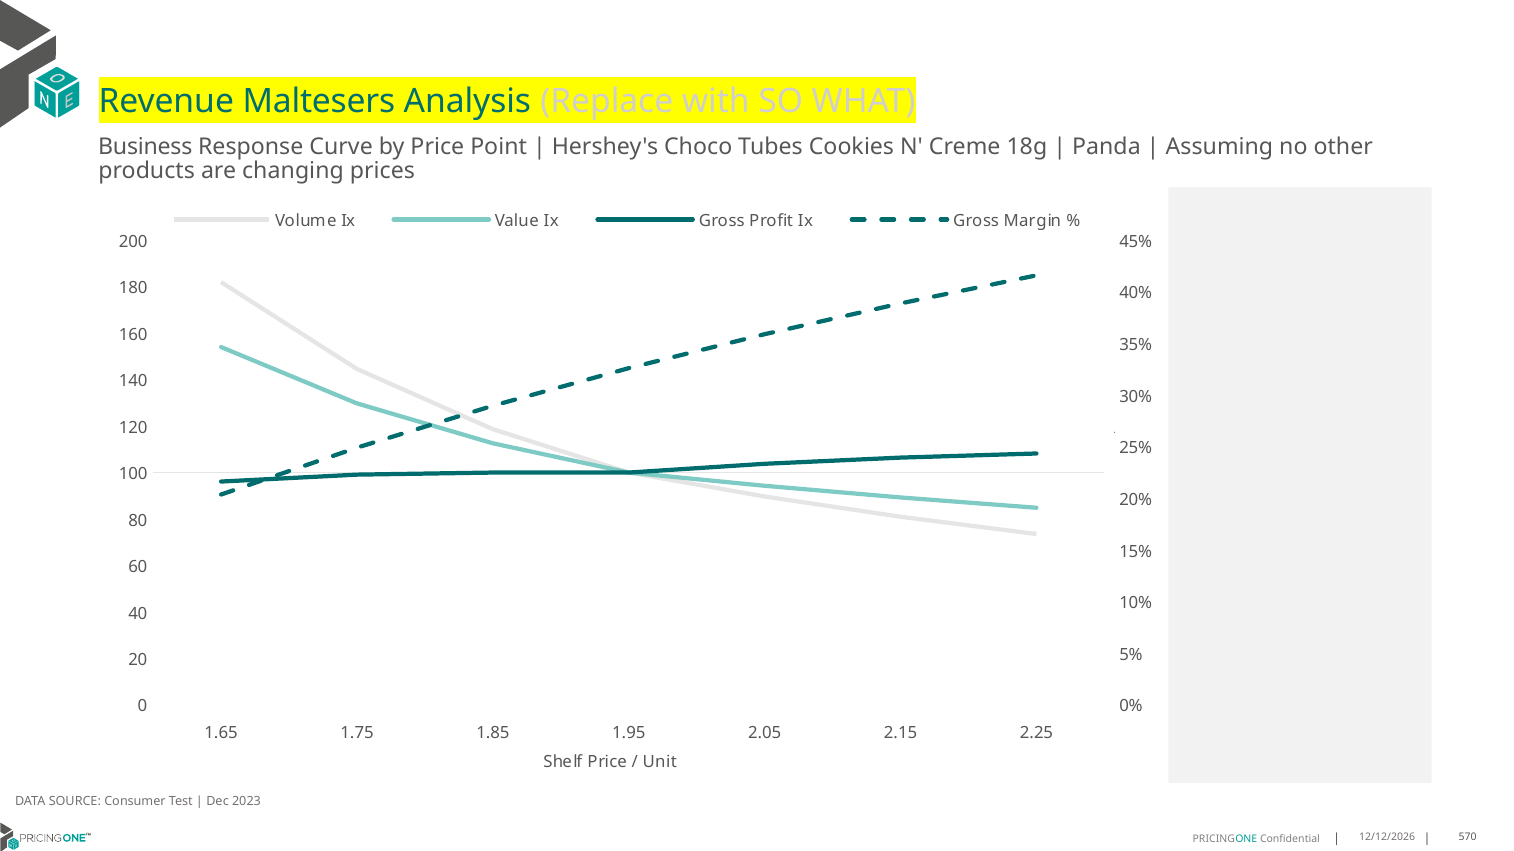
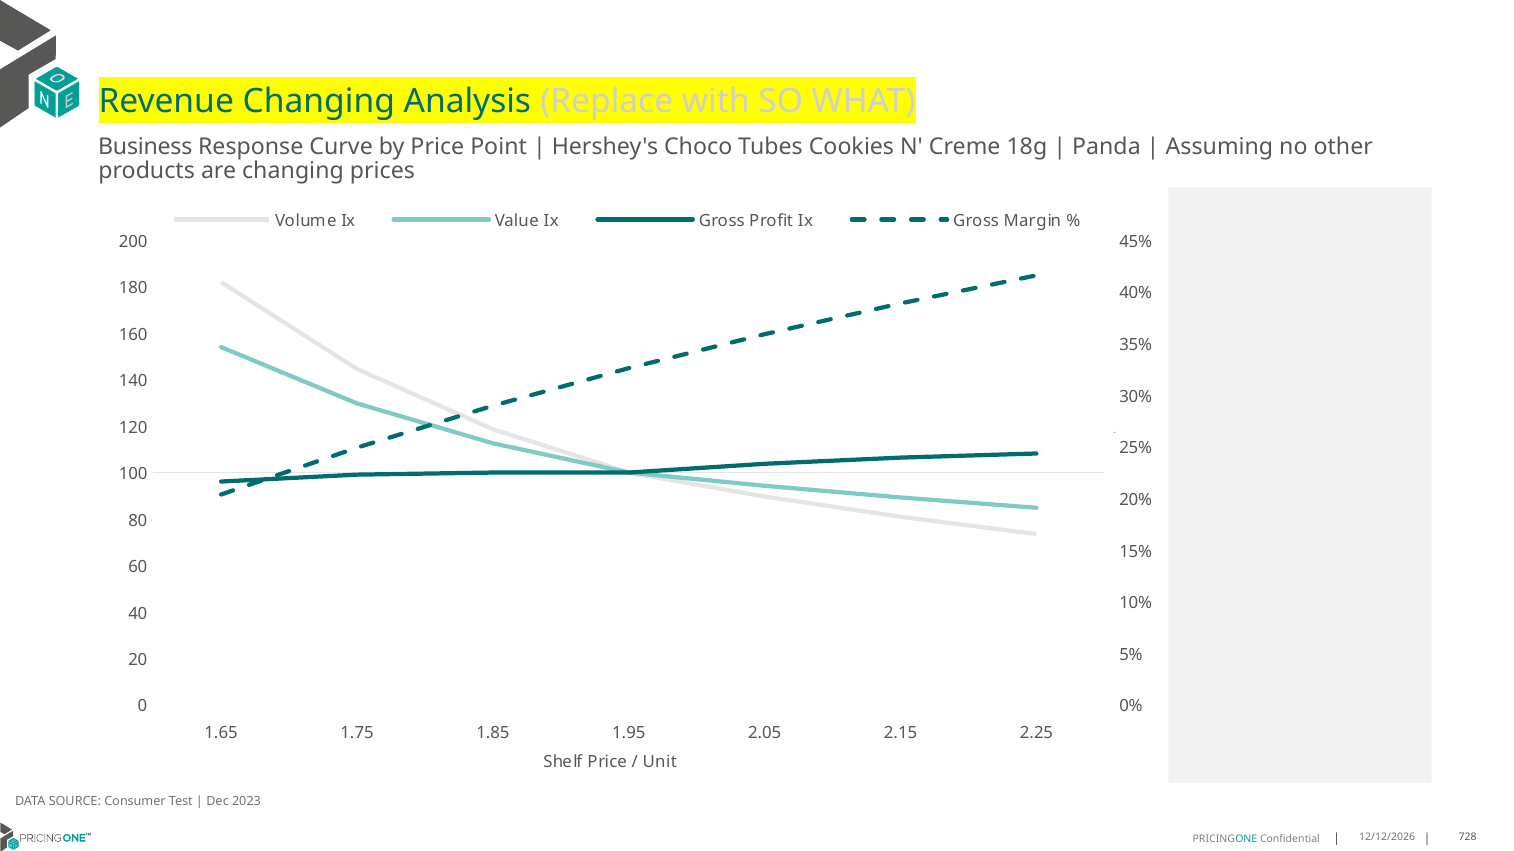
Revenue Maltesers: Maltesers -> Changing
570: 570 -> 728
